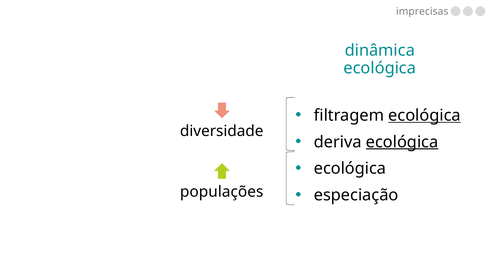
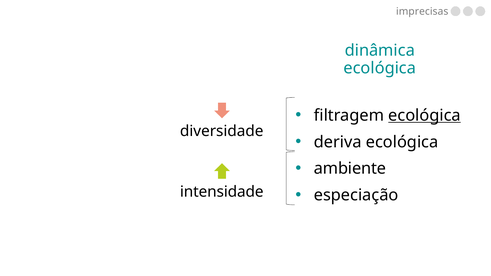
ecológica at (402, 142) underline: present -> none
ecológica at (350, 169): ecológica -> ambiente
populações: populações -> intensidade
